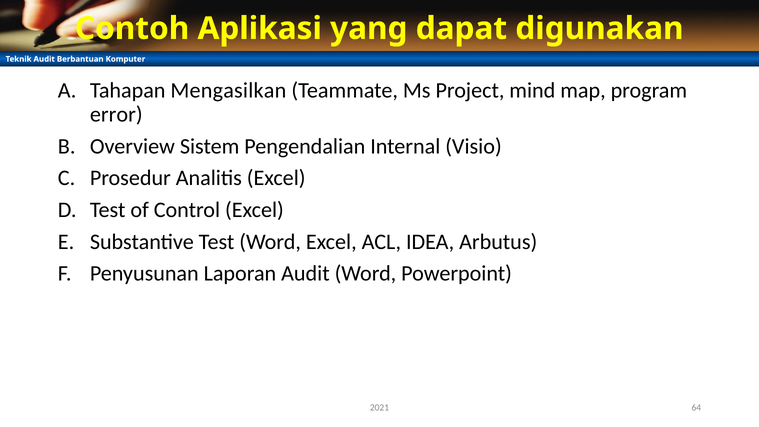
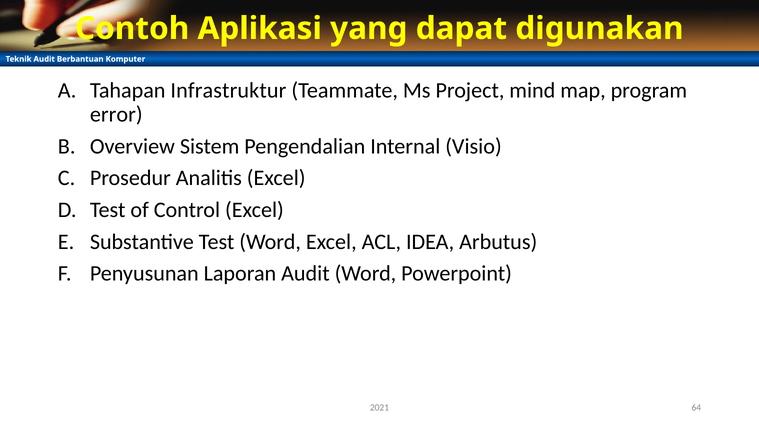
Mengasilkan: Mengasilkan -> Infrastruktur
